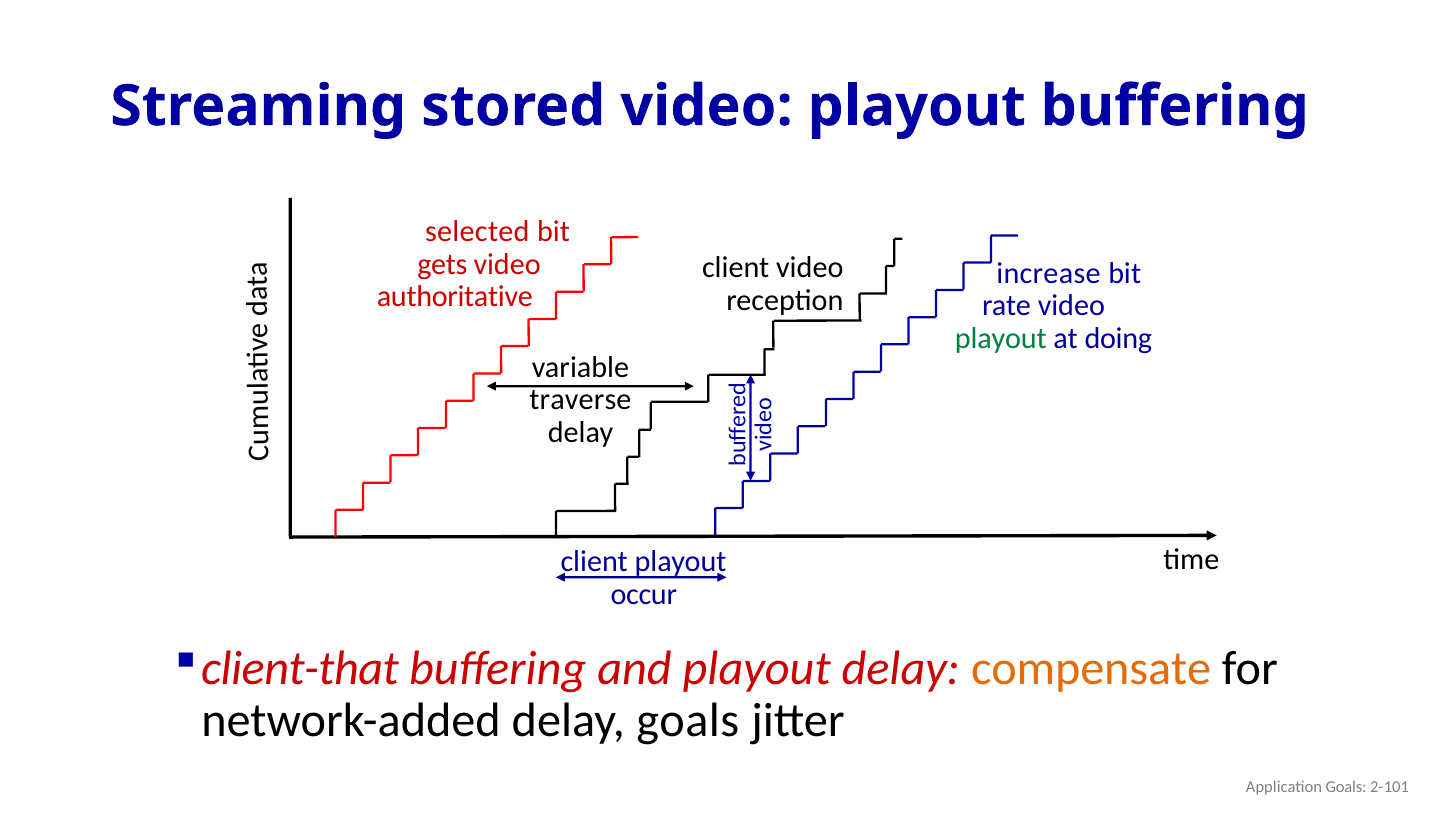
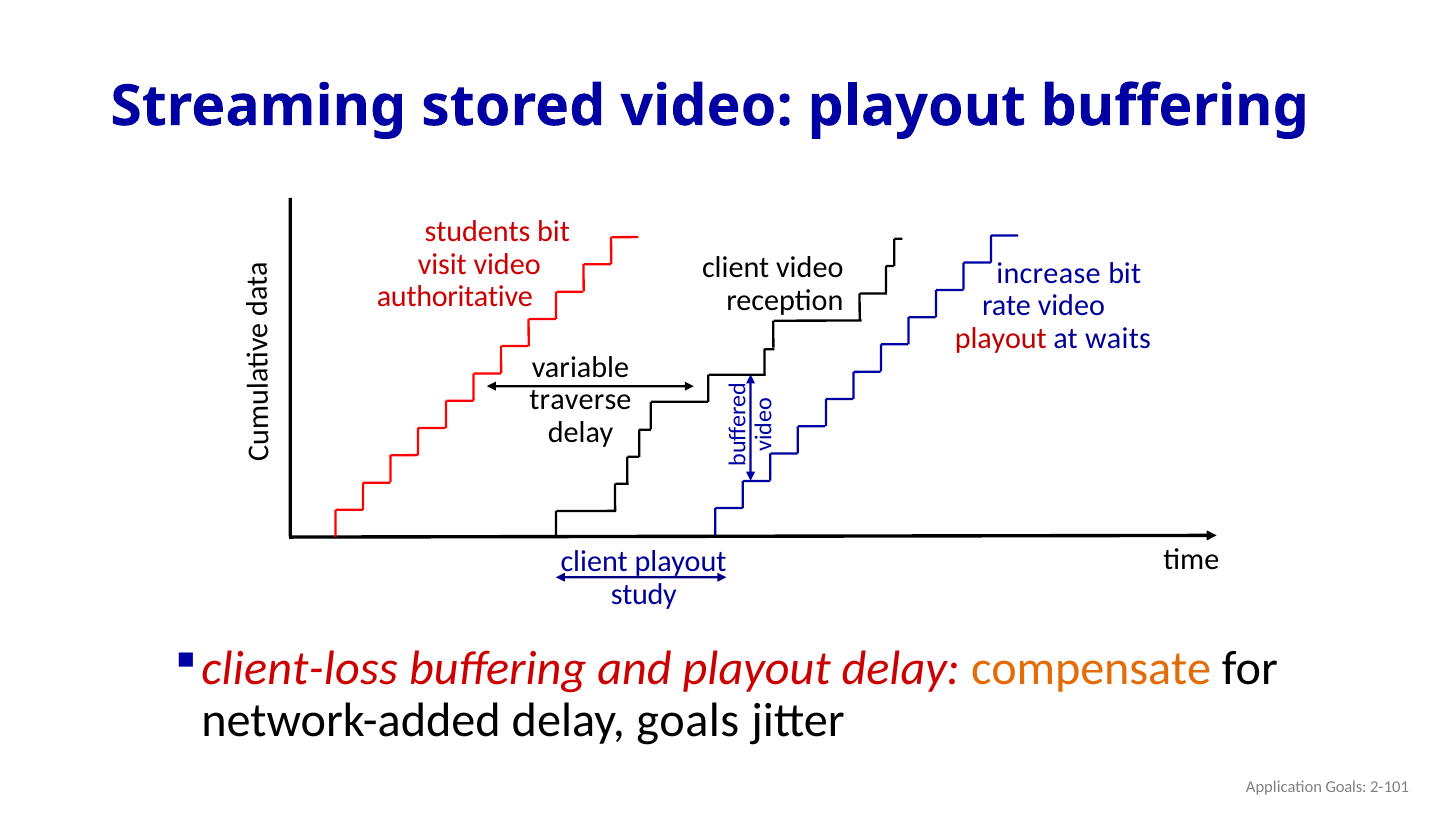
selected: selected -> students
gets: gets -> visit
playout at (1001, 338) colour: green -> red
doing: doing -> waits
occur: occur -> study
client-that: client-that -> client-loss
